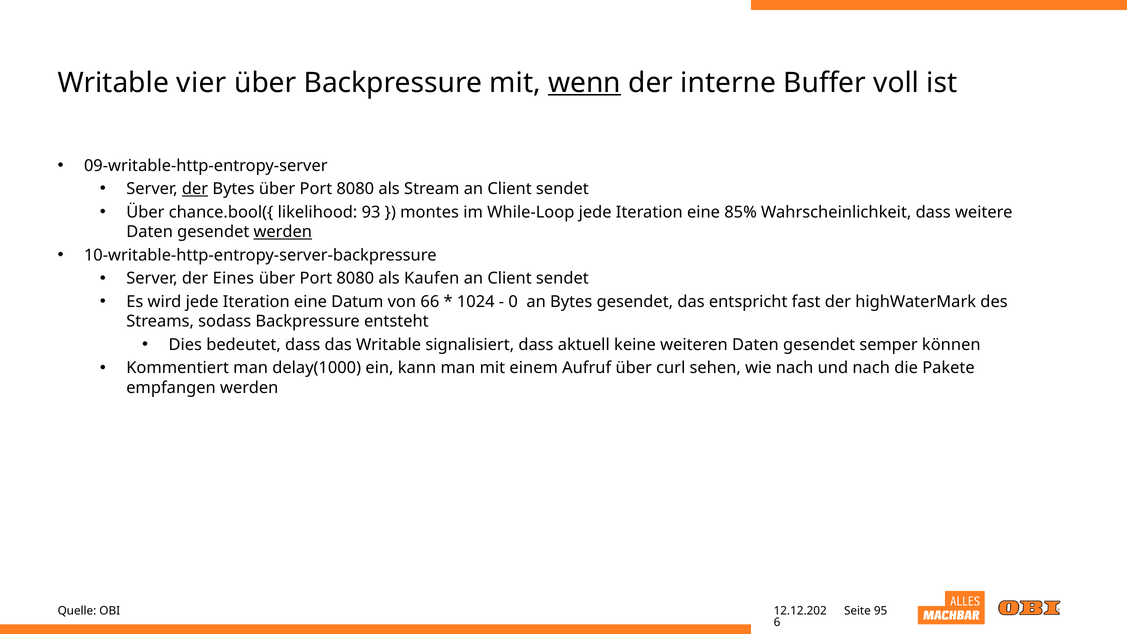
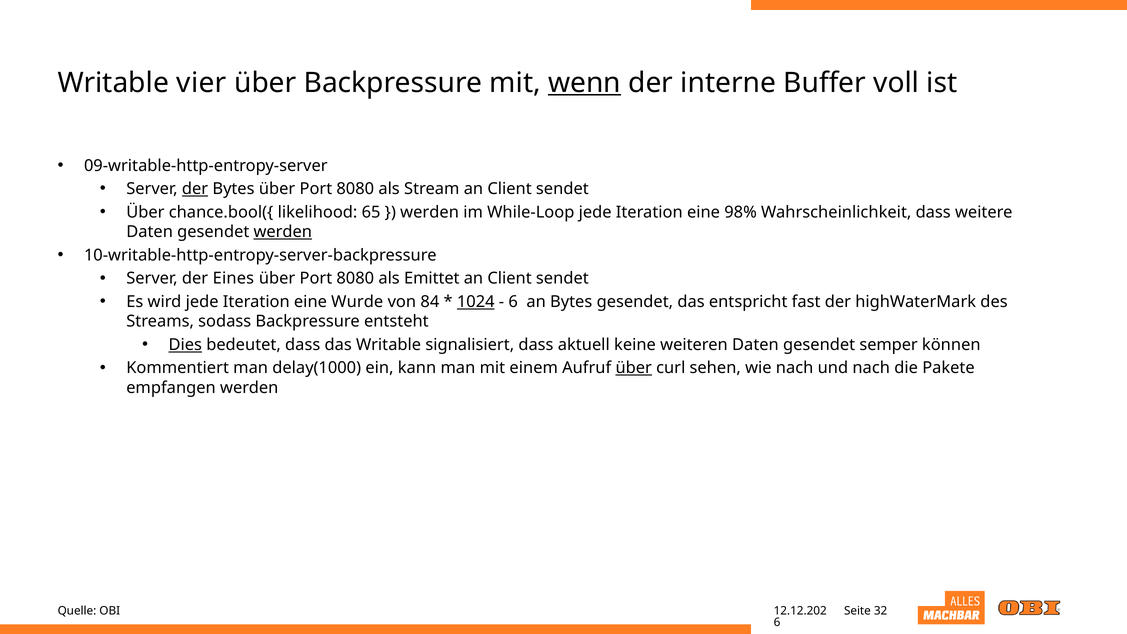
93: 93 -> 65
montes at (430, 212): montes -> werden
85%: 85% -> 98%
Kaufen: Kaufen -> Emittet
Datum: Datum -> Wurde
66: 66 -> 84
1024 underline: none -> present
0 at (513, 302): 0 -> 6
Dies underline: none -> present
über at (634, 368) underline: none -> present
95: 95 -> 32
